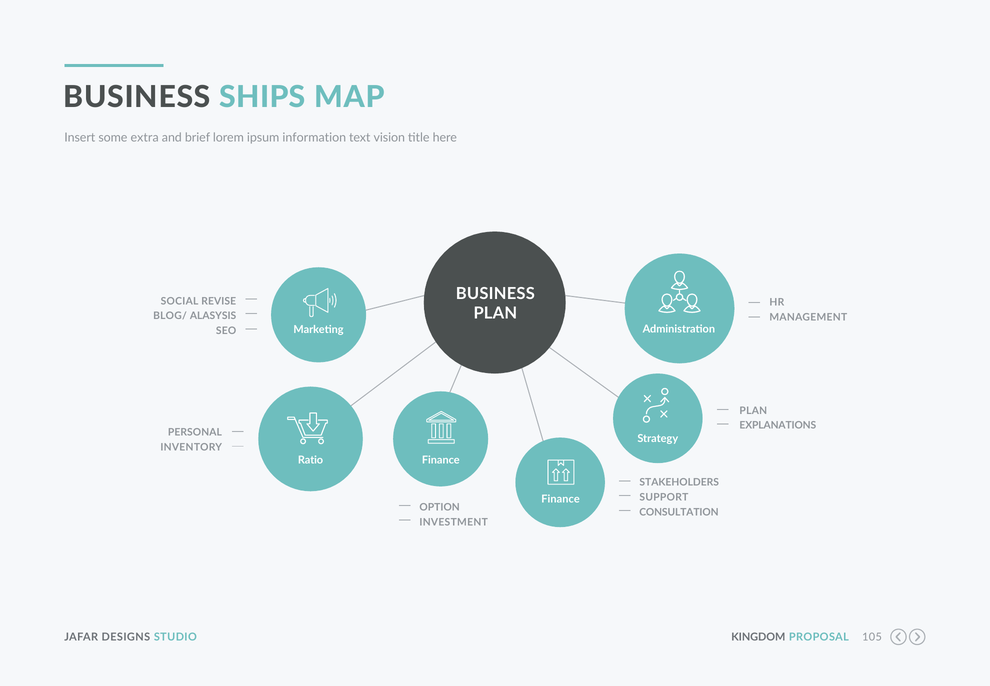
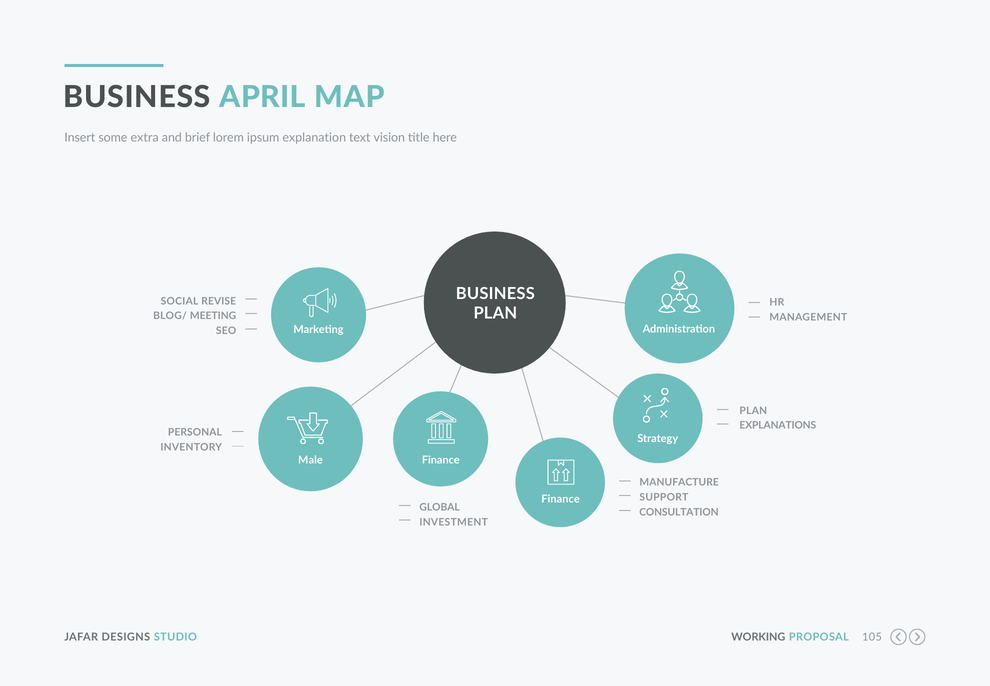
SHIPS: SHIPS -> APRIL
information: information -> explanation
ALASYSIS: ALASYSIS -> MEETING
Ratio: Ratio -> Male
STAKEHOLDERS: STAKEHOLDERS -> MANUFACTURE
OPTION: OPTION -> GLOBAL
KINGDOM: KINGDOM -> WORKING
